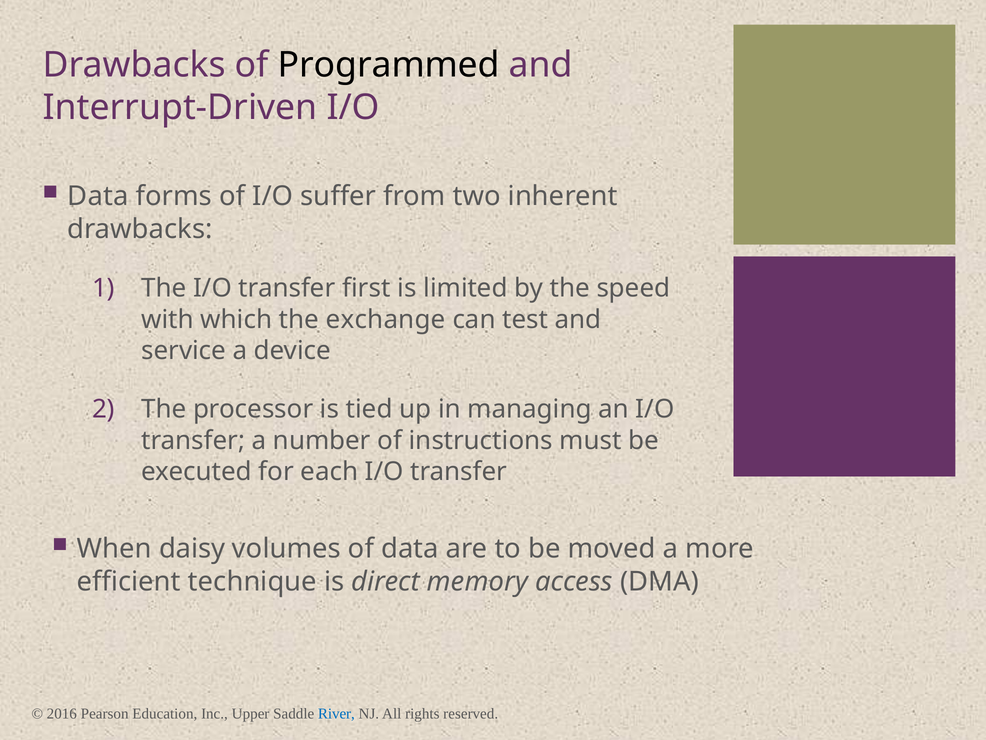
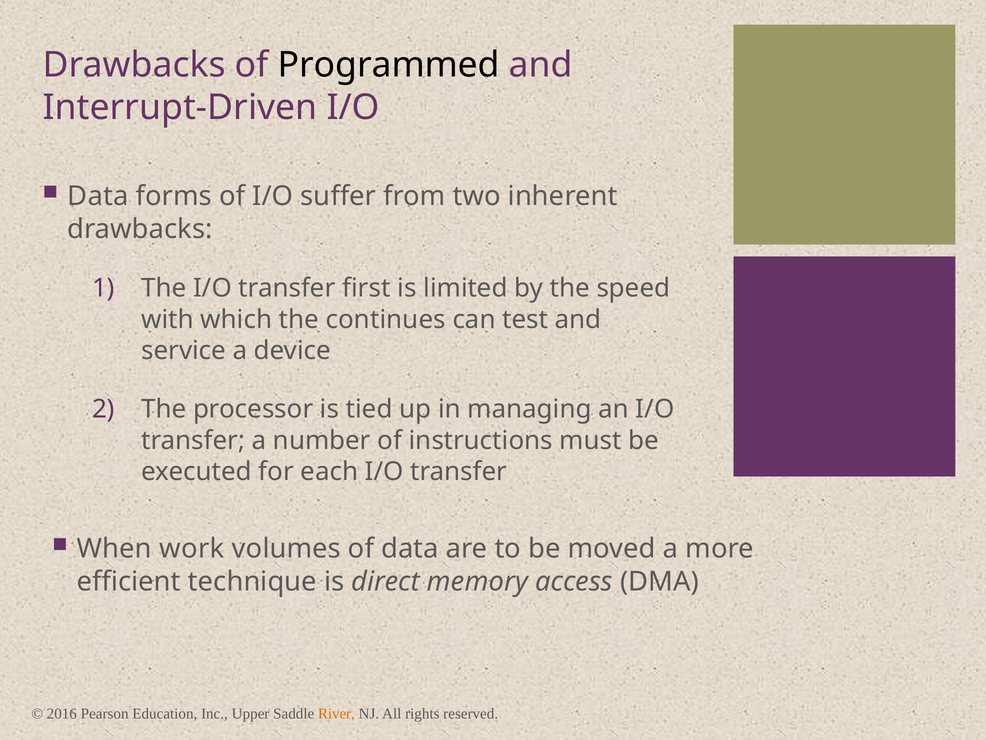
exchange: exchange -> continues
daisy: daisy -> work
River colour: blue -> orange
